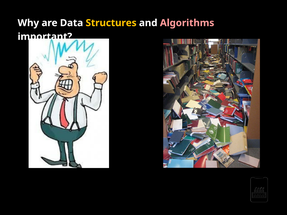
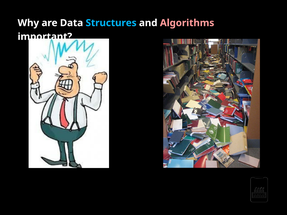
Structures colour: yellow -> light blue
